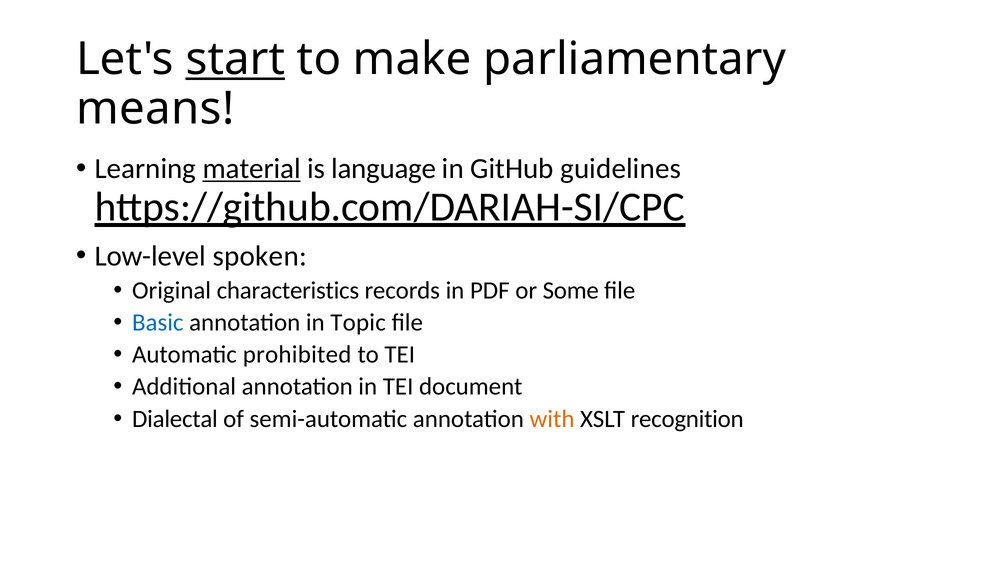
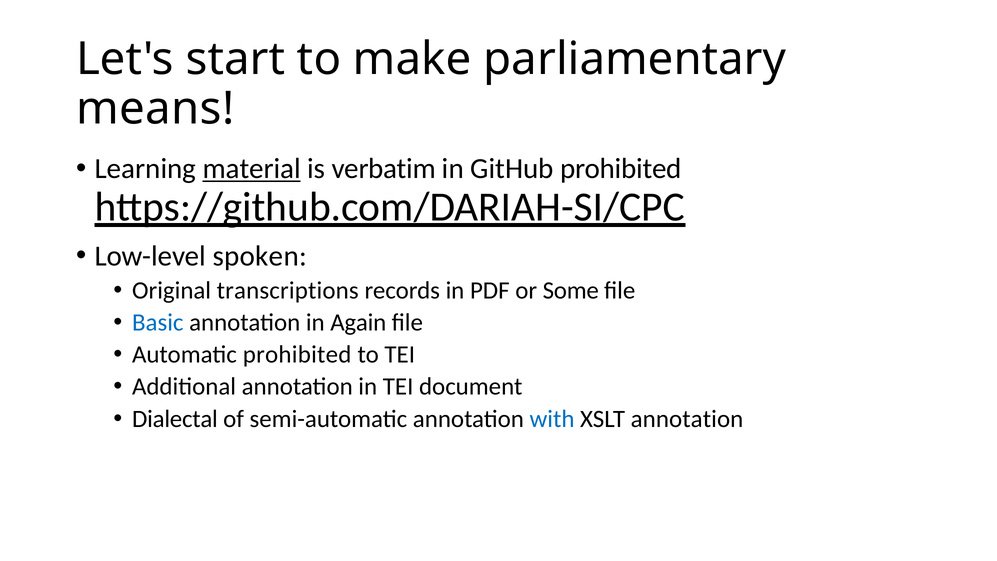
start underline: present -> none
language: language -> verbatim
GitHub guidelines: guidelines -> prohibited
characteristics: characteristics -> transcriptions
Topic: Topic -> Again
with colour: orange -> blue
XSLT recognition: recognition -> annotation
